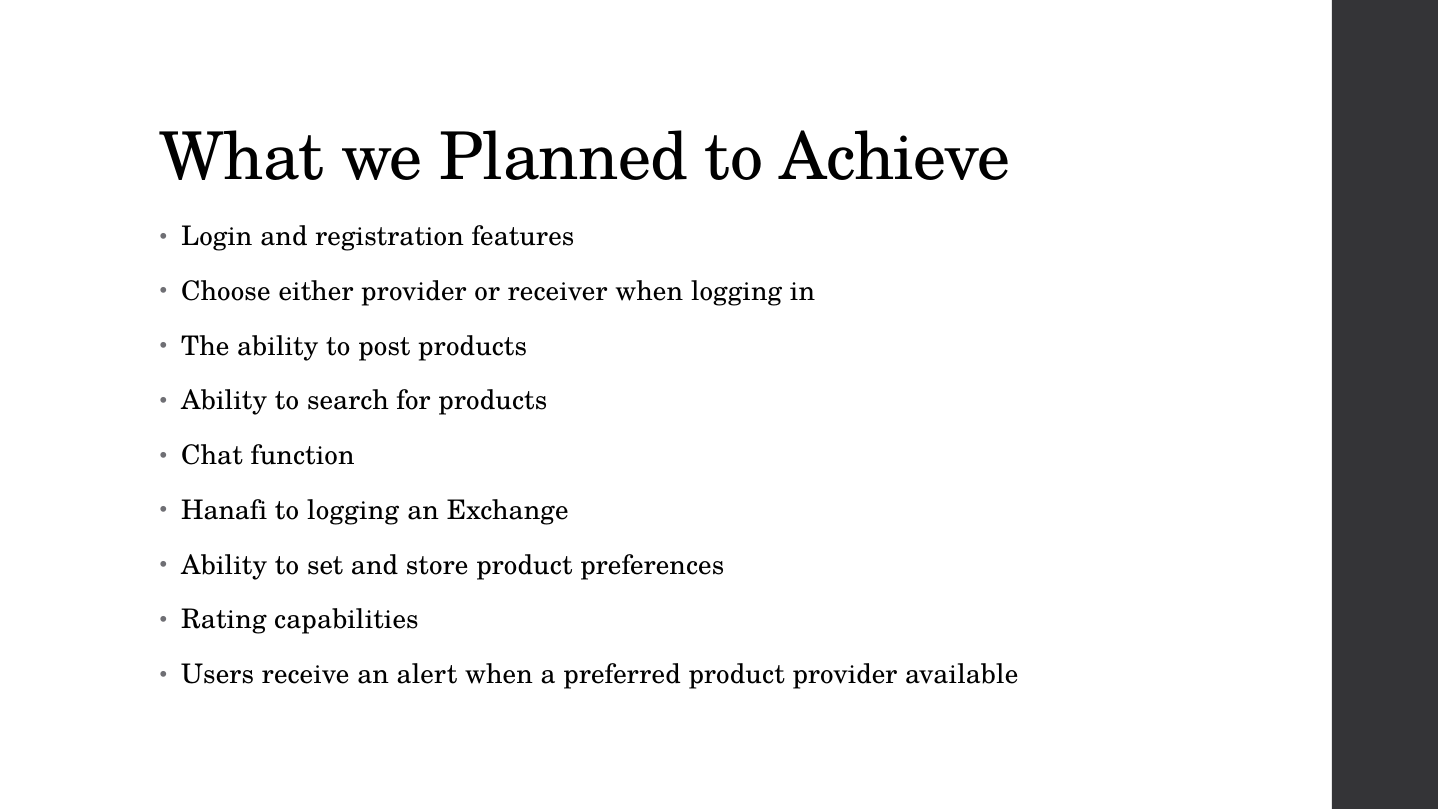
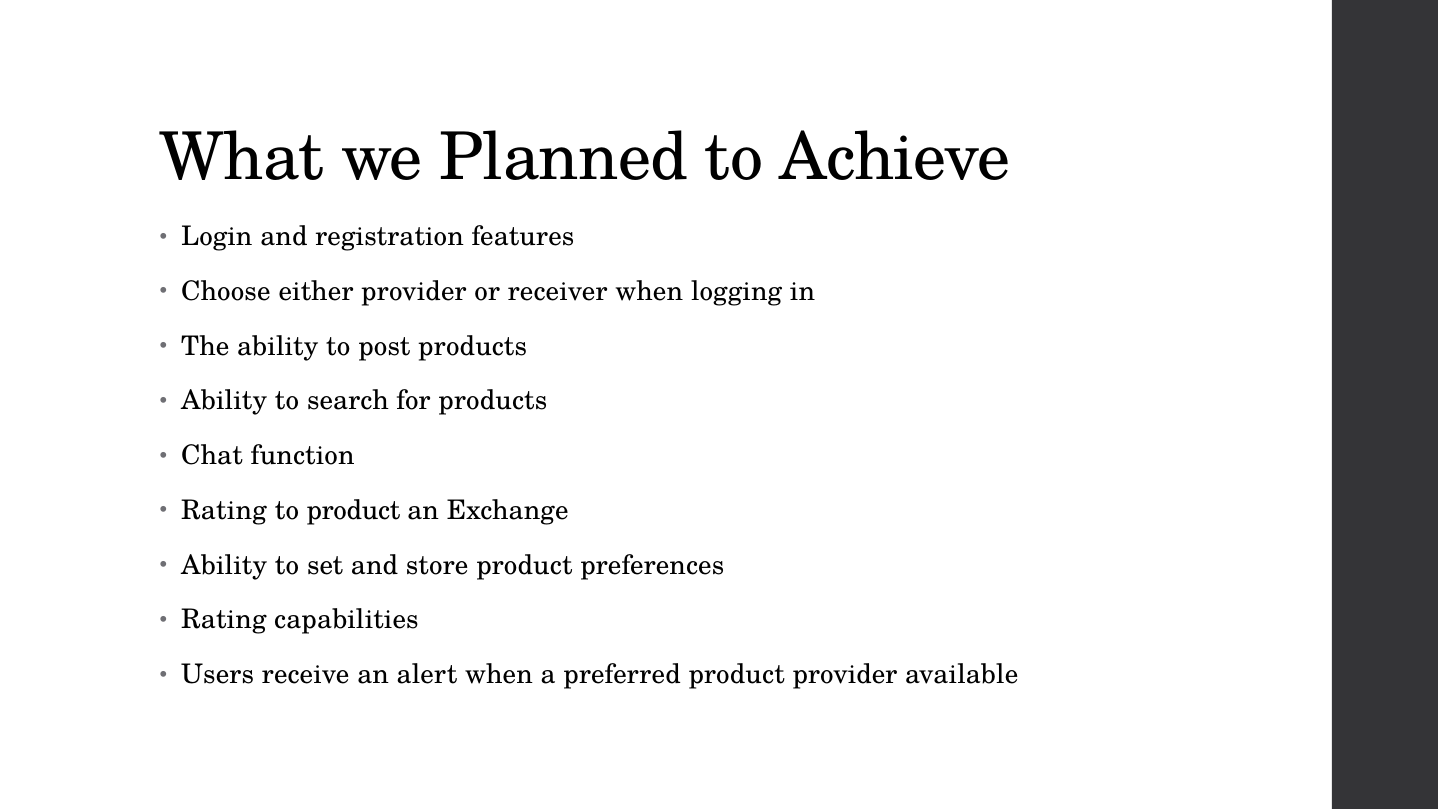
Hanafi at (224, 510): Hanafi -> Rating
to logging: logging -> product
